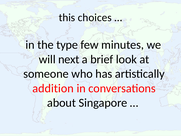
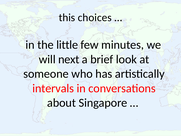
type: type -> little
addition: addition -> intervals
